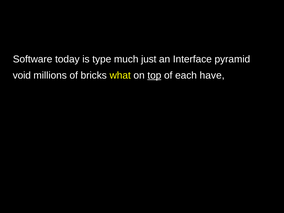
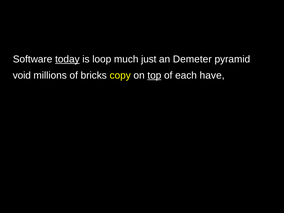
today underline: none -> present
type: type -> loop
Interface: Interface -> Demeter
what: what -> copy
